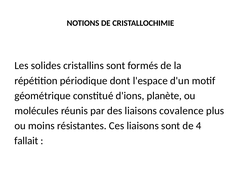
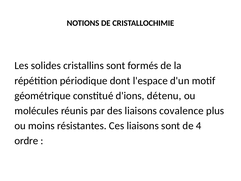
planète: planète -> détenu
fallait: fallait -> ordre
